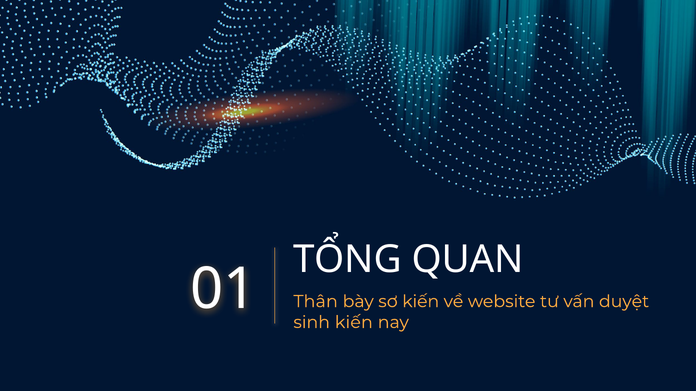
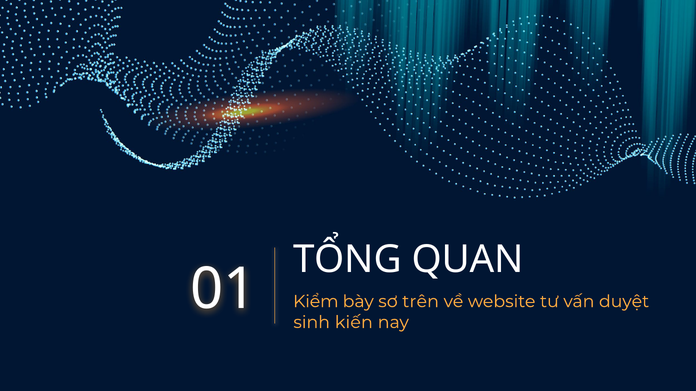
Thân: Thân -> Kiểm
sơ kiến: kiến -> trên
